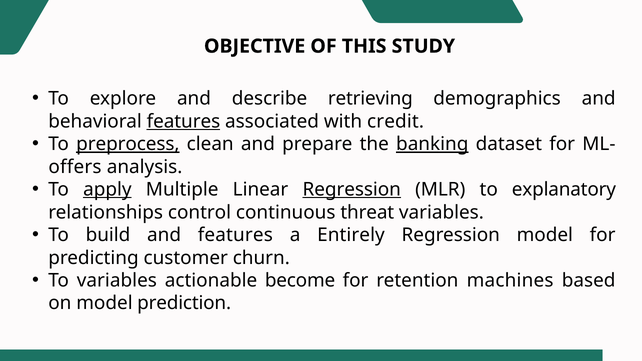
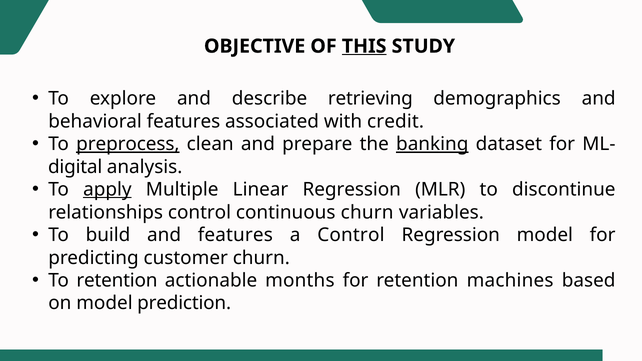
THIS underline: none -> present
features at (183, 121) underline: present -> none
offers: offers -> digital
Regression at (352, 190) underline: present -> none
explanatory: explanatory -> discontinue
continuous threat: threat -> churn
a Entirely: Entirely -> Control
To variables: variables -> retention
become: become -> months
